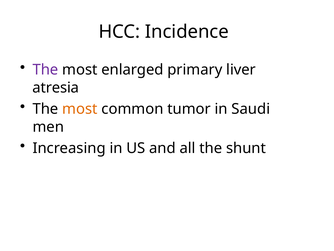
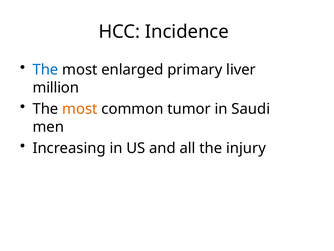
The at (45, 70) colour: purple -> blue
atresia: atresia -> million
shunt: shunt -> injury
